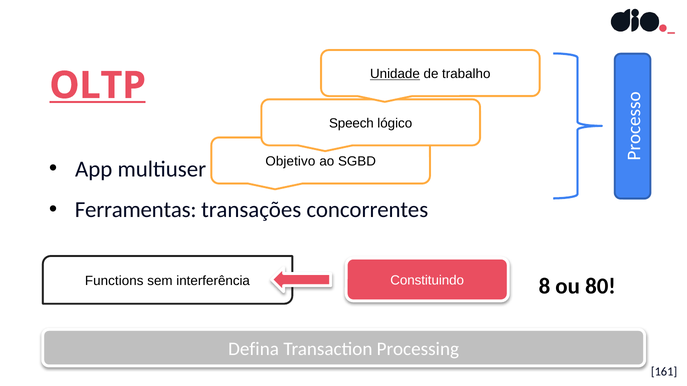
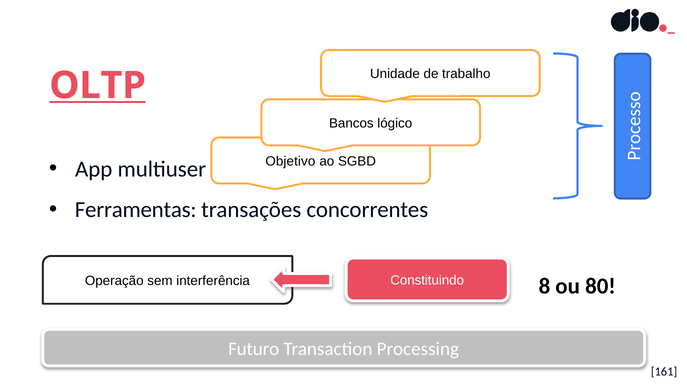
Unidade underline: present -> none
Speech: Speech -> Bancos
Functions: Functions -> Operação
Defina: Defina -> Futuro
